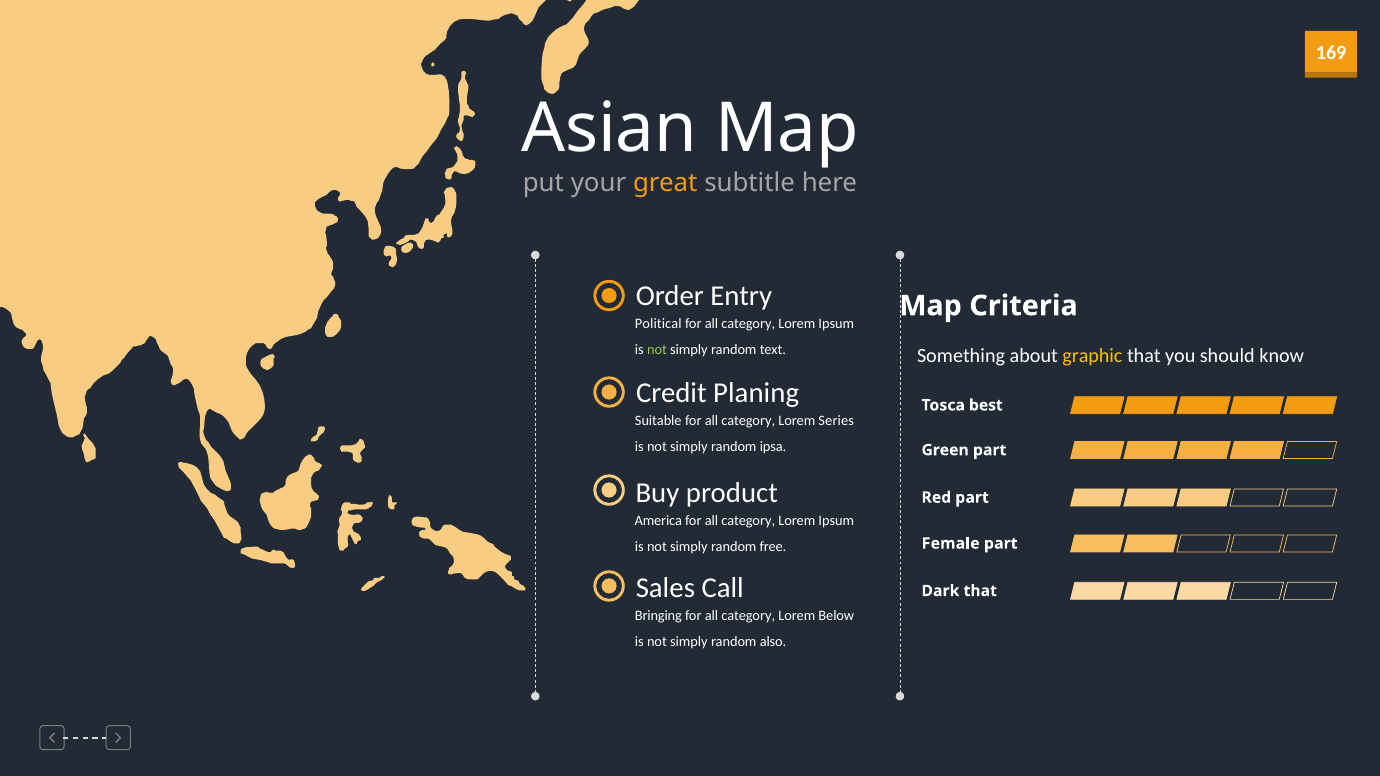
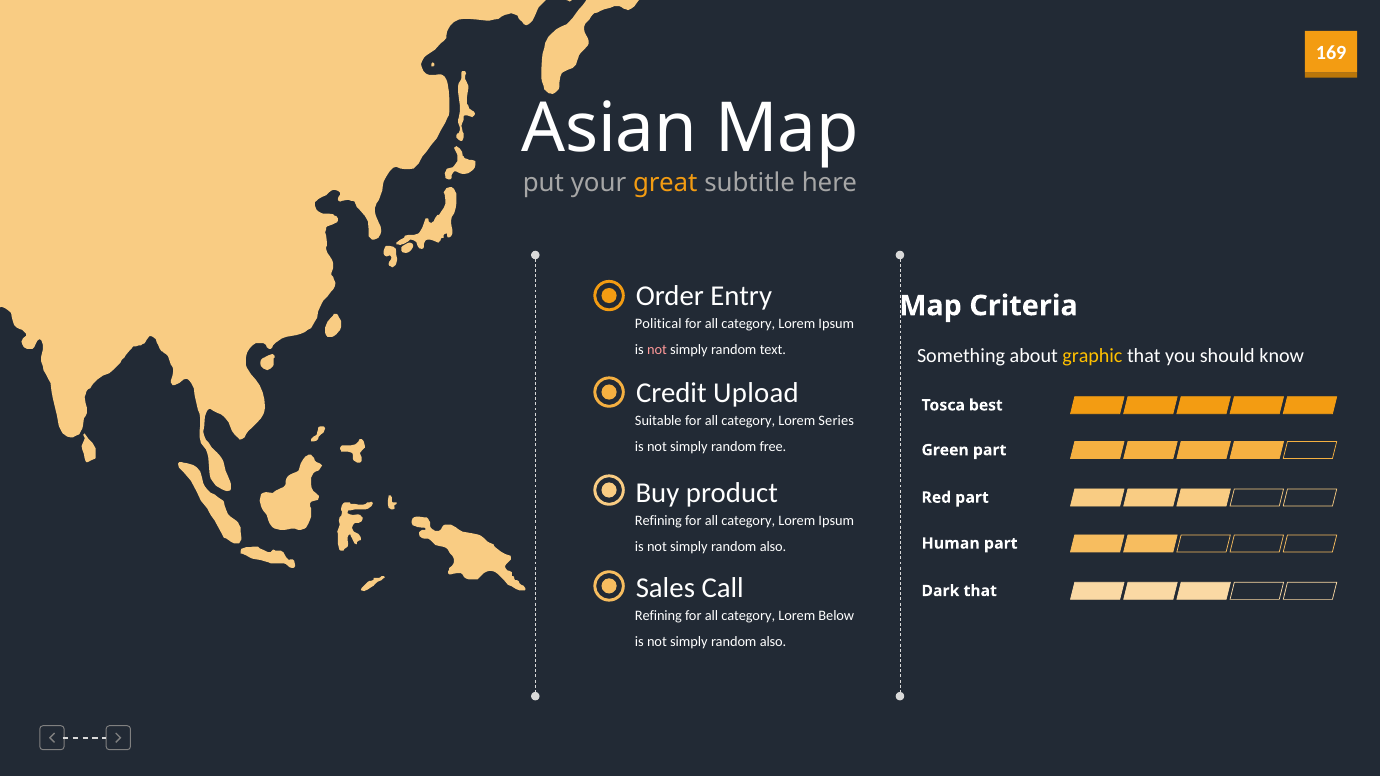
not at (657, 350) colour: light green -> pink
Planing: Planing -> Upload
ipsa: ipsa -> free
America at (658, 521): America -> Refining
free at (773, 547): free -> also
Female: Female -> Human
Bringing at (658, 616): Bringing -> Refining
